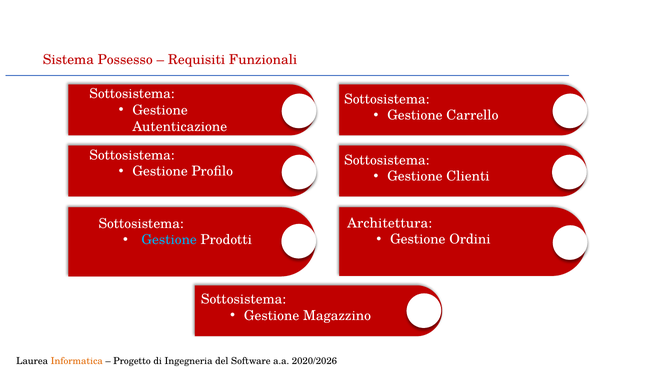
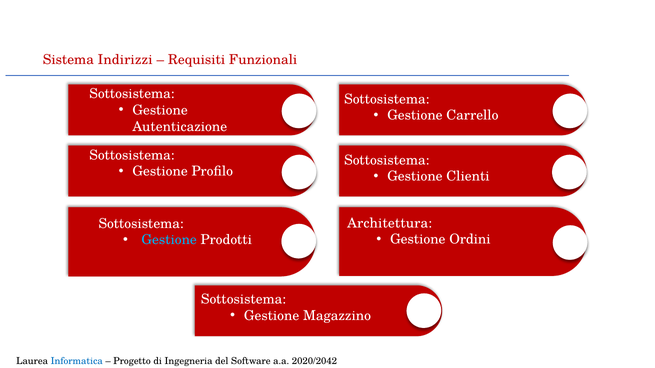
Possesso: Possesso -> Indirizzi
Informatica colour: orange -> blue
2020/2026: 2020/2026 -> 2020/2042
